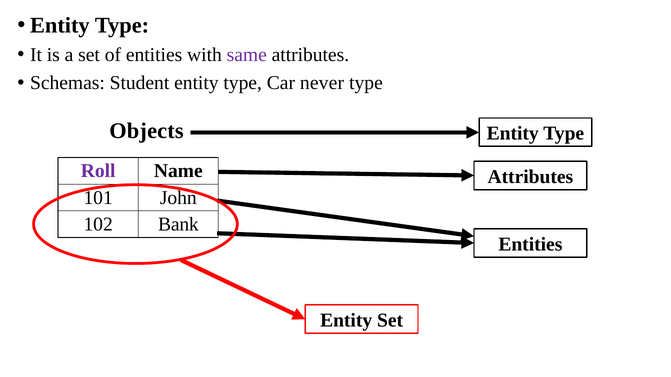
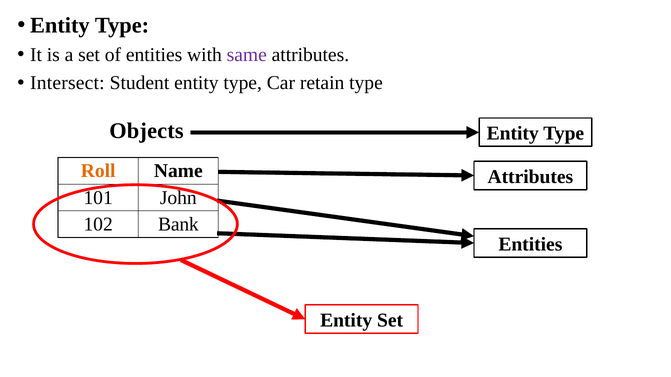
Schemas: Schemas -> Intersect
never: never -> retain
Roll colour: purple -> orange
